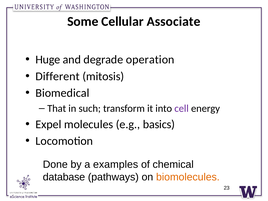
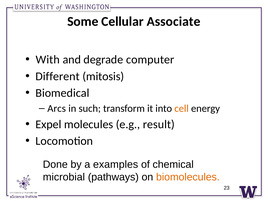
Huge: Huge -> With
operation: operation -> computer
That: That -> Arcs
cell colour: purple -> orange
basics: basics -> result
database: database -> microbial
